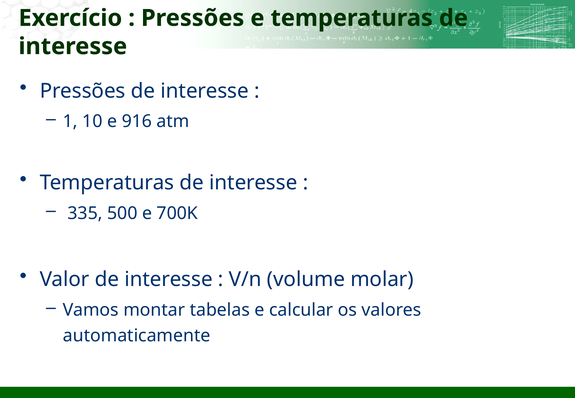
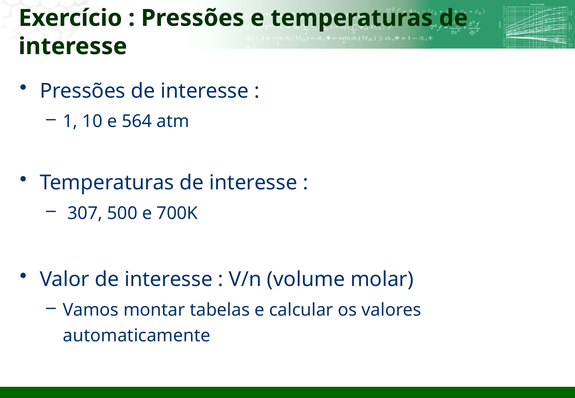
916: 916 -> 564
335: 335 -> 307
